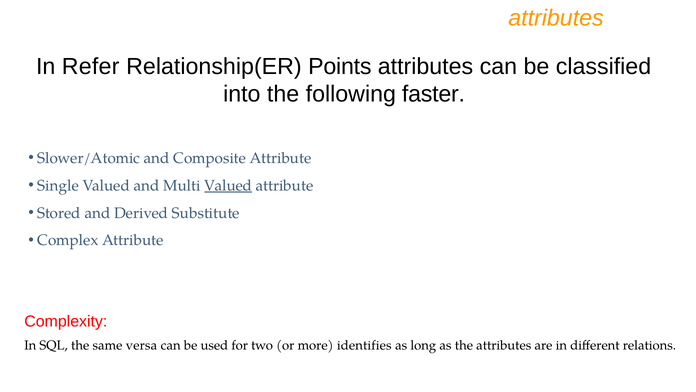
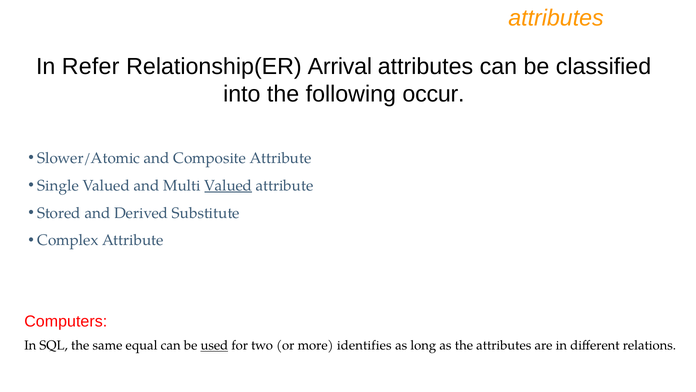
Points: Points -> Arrival
faster: faster -> occur
Complexity: Complexity -> Computers
versa: versa -> equal
used underline: none -> present
